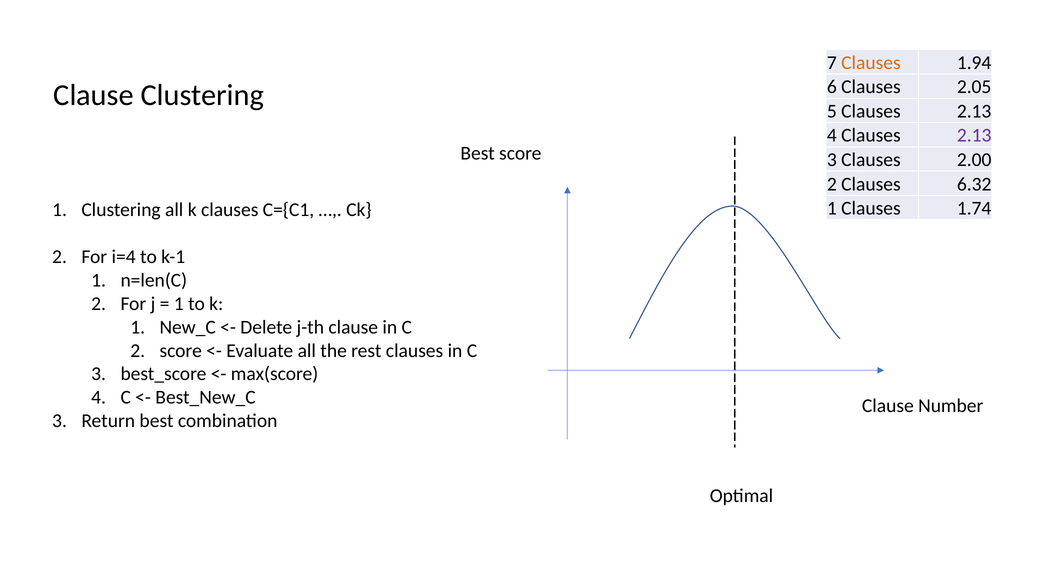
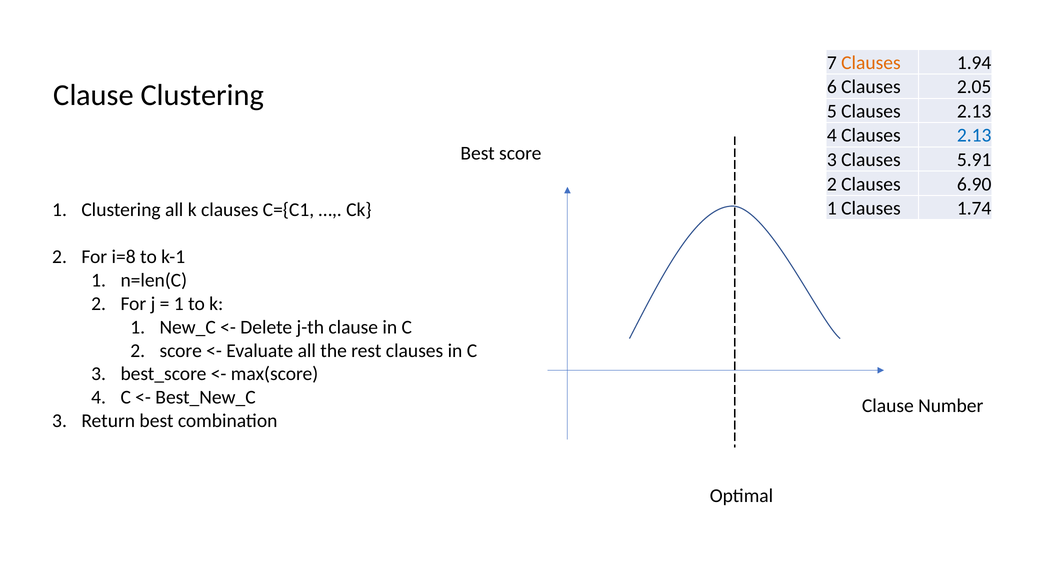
2.13 at (974, 136) colour: purple -> blue
2.00: 2.00 -> 5.91
6.32: 6.32 -> 6.90
i=4: i=4 -> i=8
